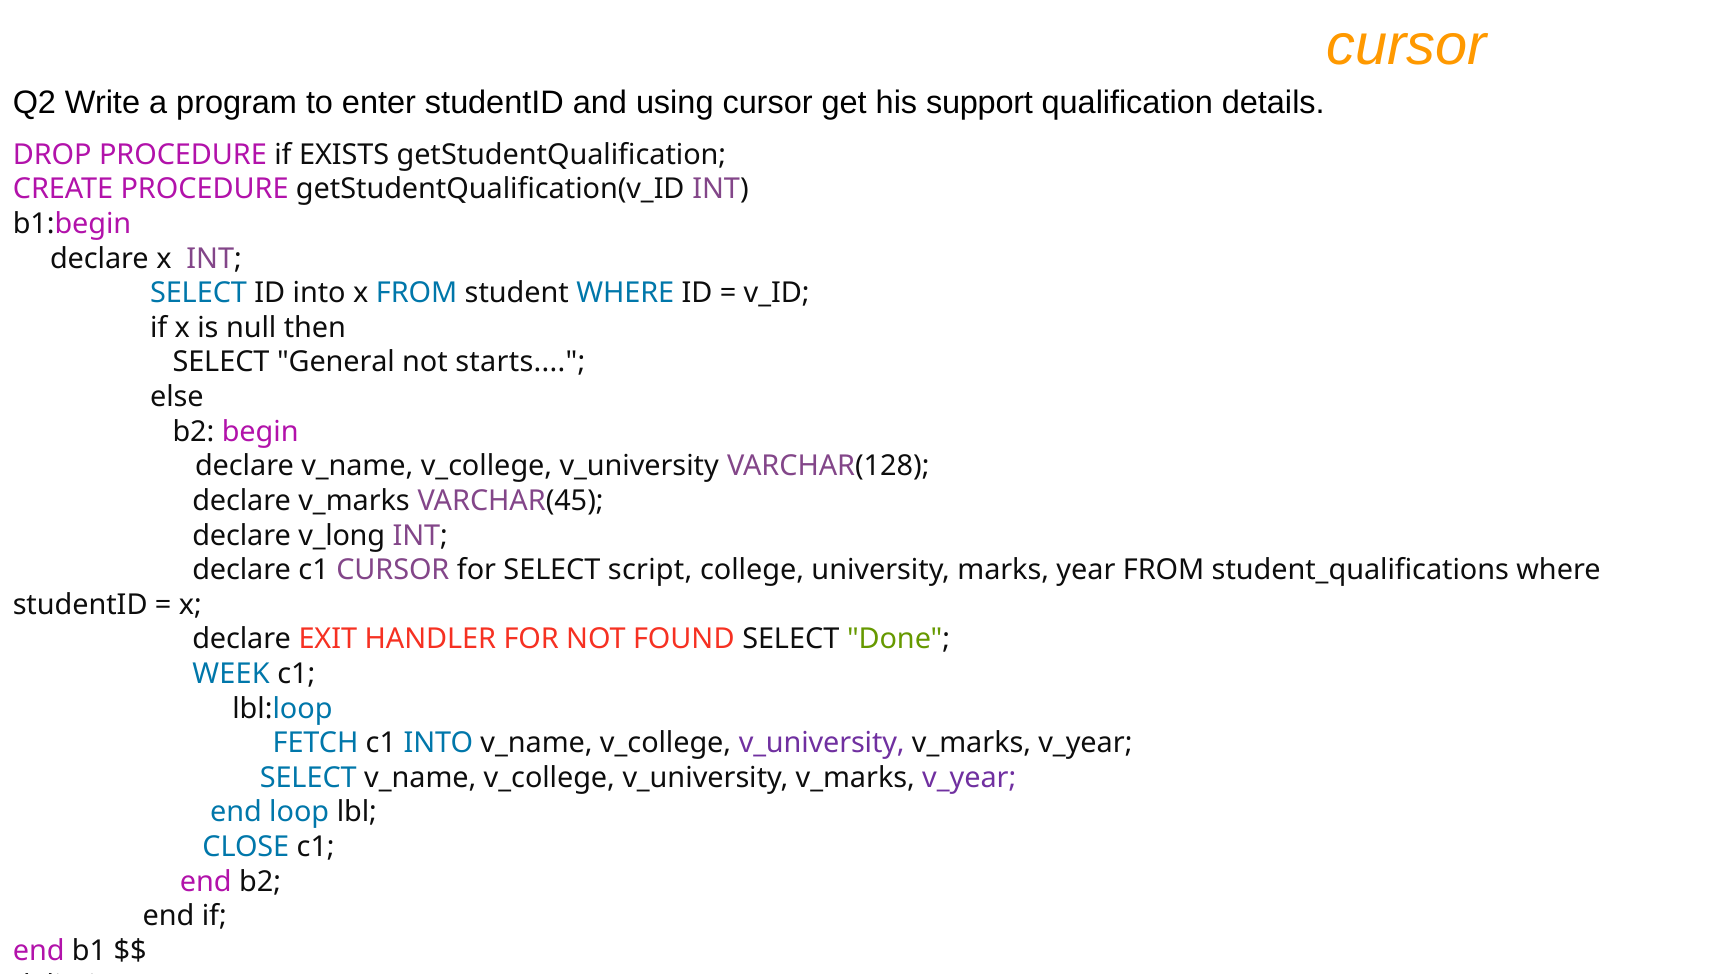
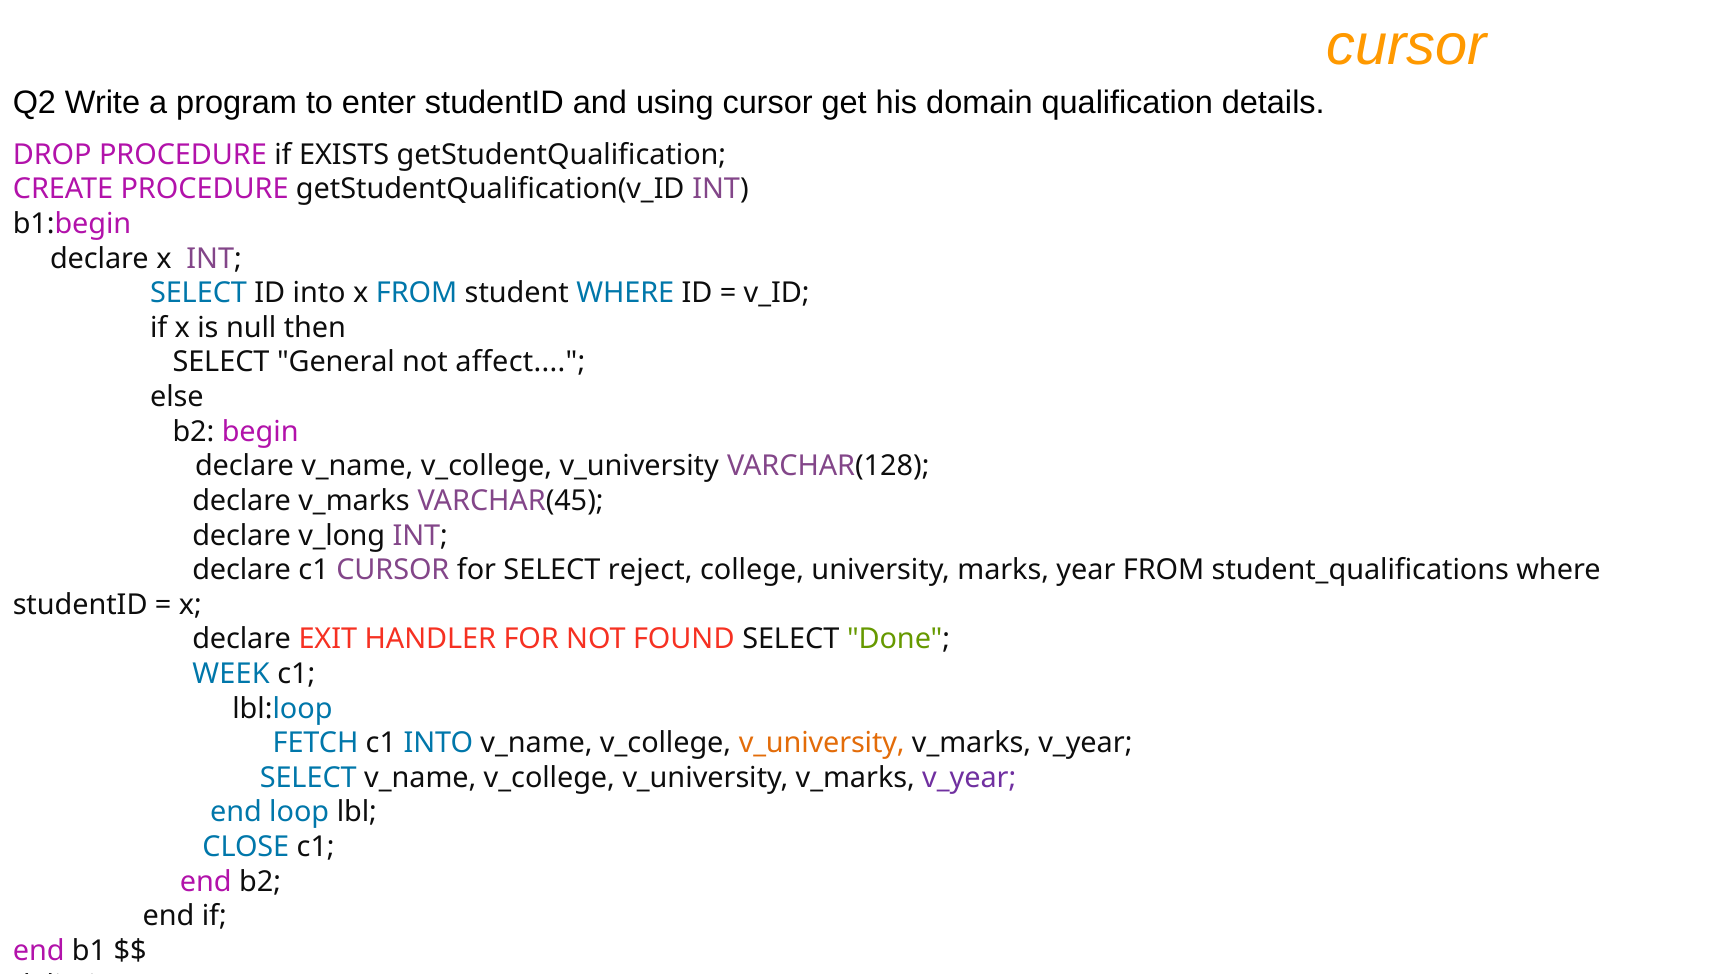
support: support -> domain
starts: starts -> affect
script: script -> reject
v_university at (822, 743) colour: purple -> orange
